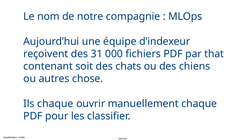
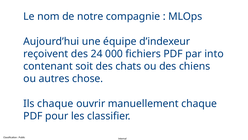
31: 31 -> 24
that: that -> into
